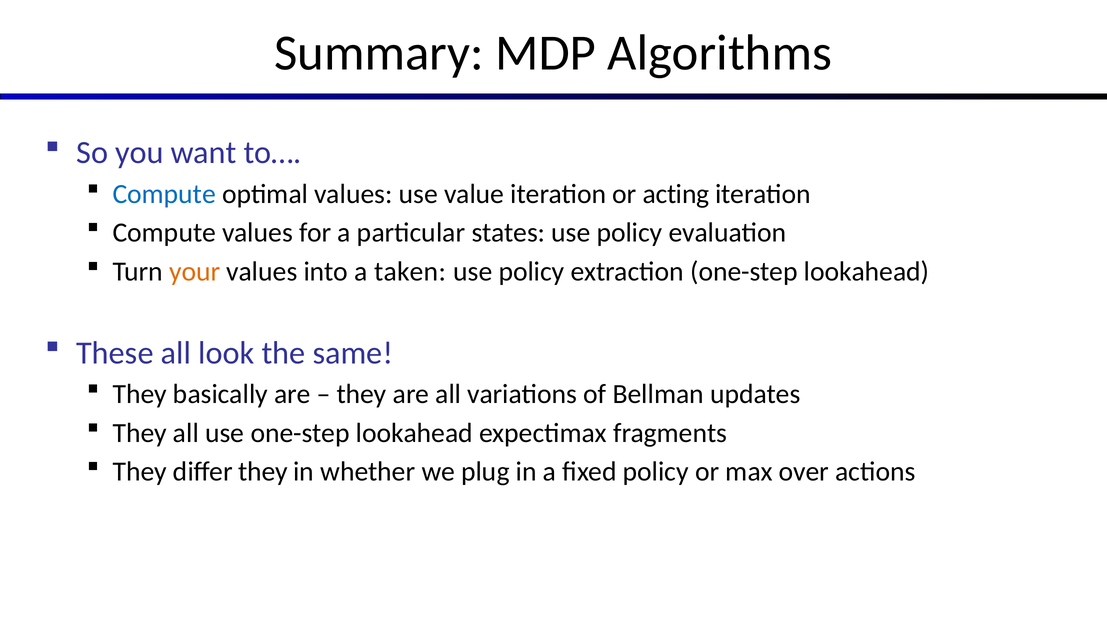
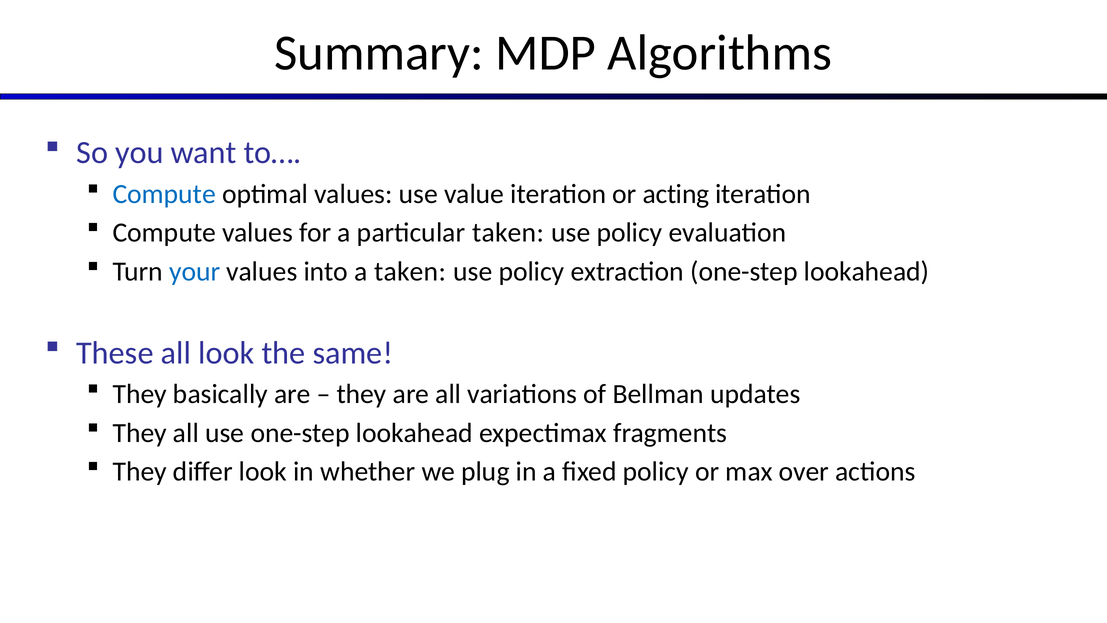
particular states: states -> taken
your colour: orange -> blue
differ they: they -> look
